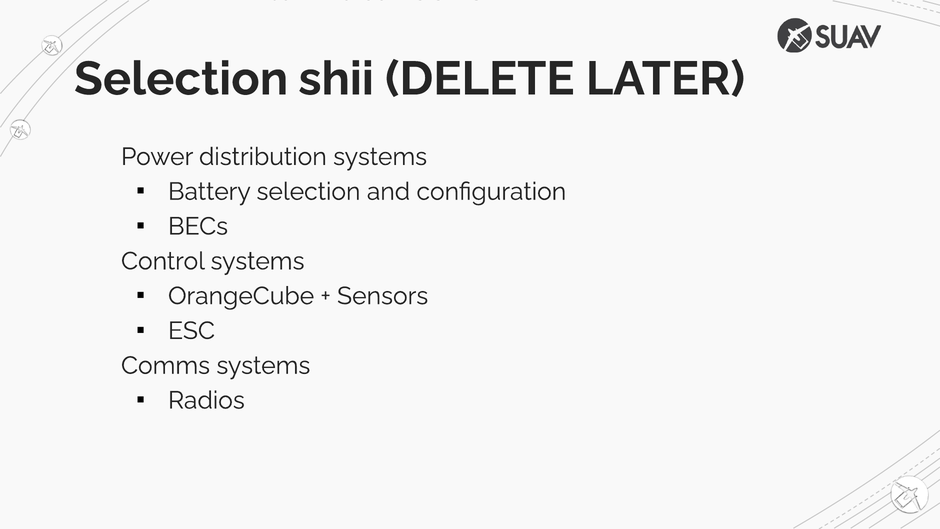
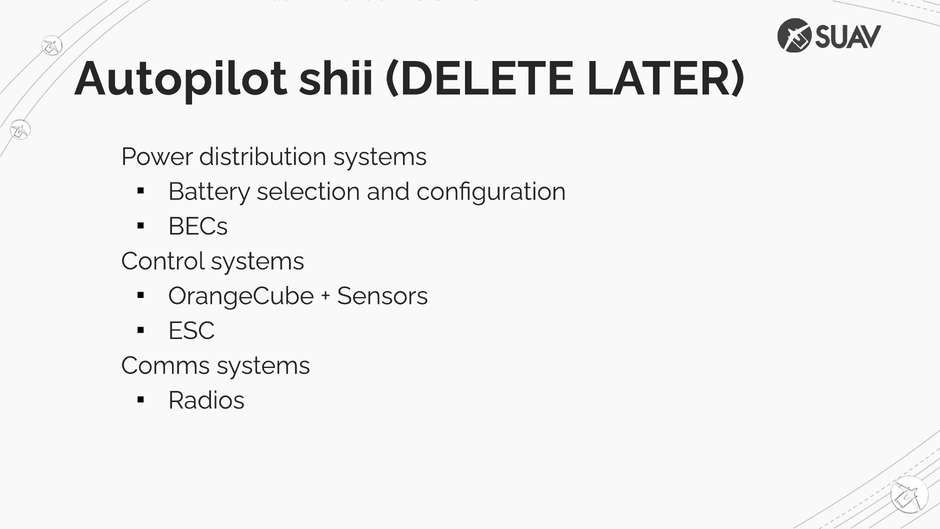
Selection at (181, 79): Selection -> Autopilot
